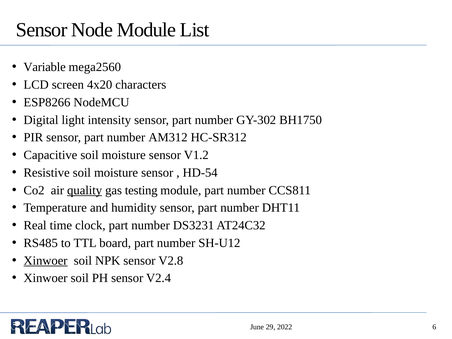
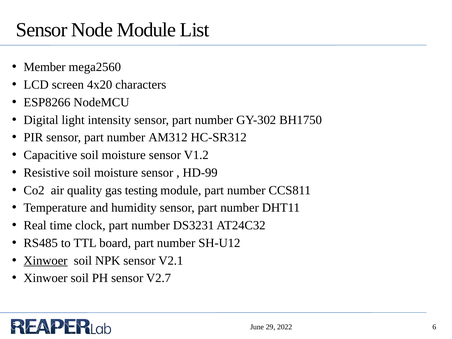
Variable: Variable -> Member
HD-54: HD-54 -> HD-99
quality underline: present -> none
V2.8: V2.8 -> V2.1
V2.4: V2.4 -> V2.7
